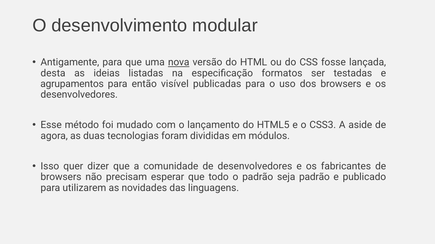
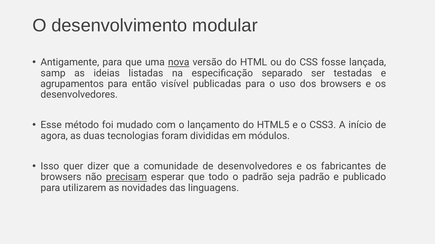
desta: desta -> samp
formatos: formatos -> separado
aside: aside -> início
precisam underline: none -> present
